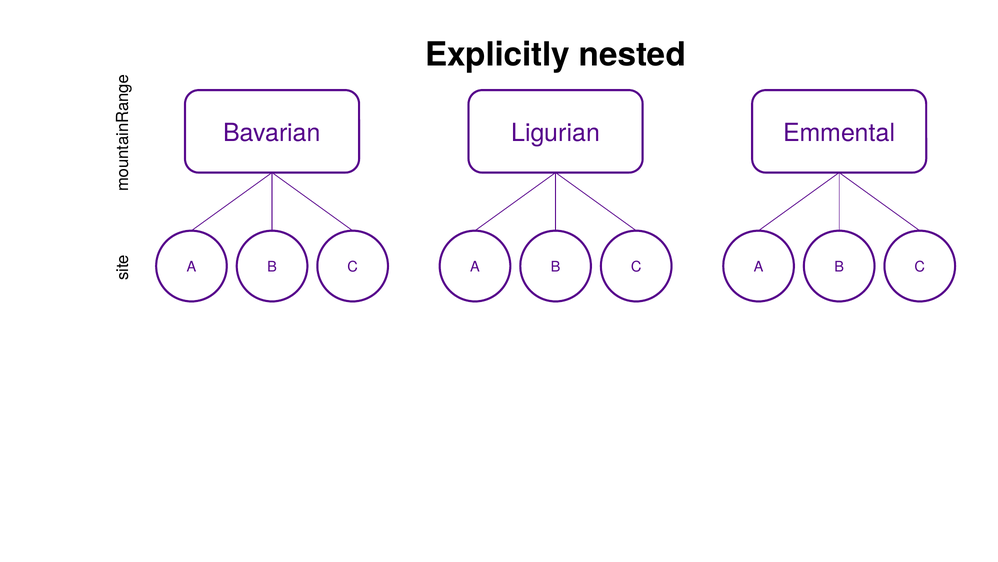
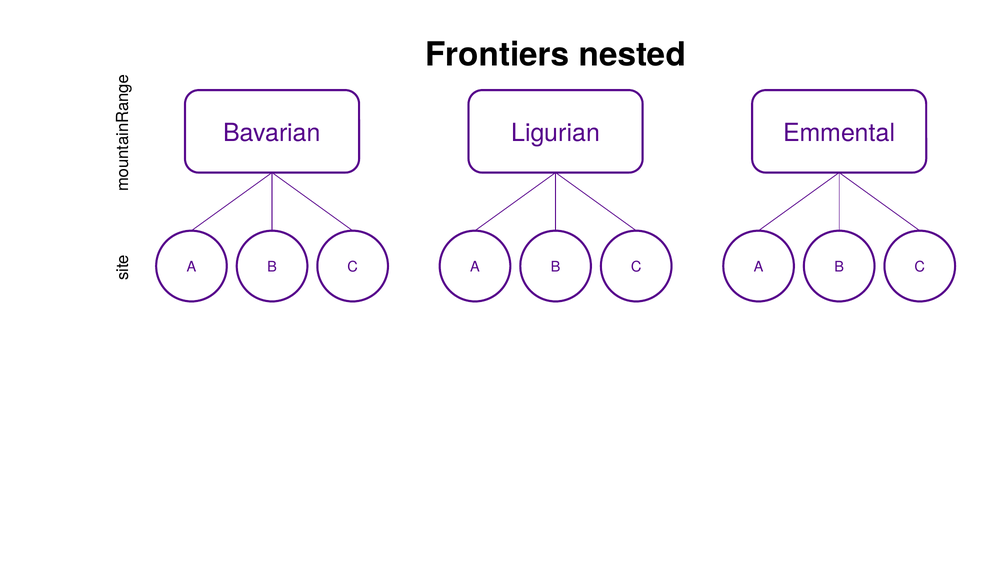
Explicitly: Explicitly -> Frontiers
